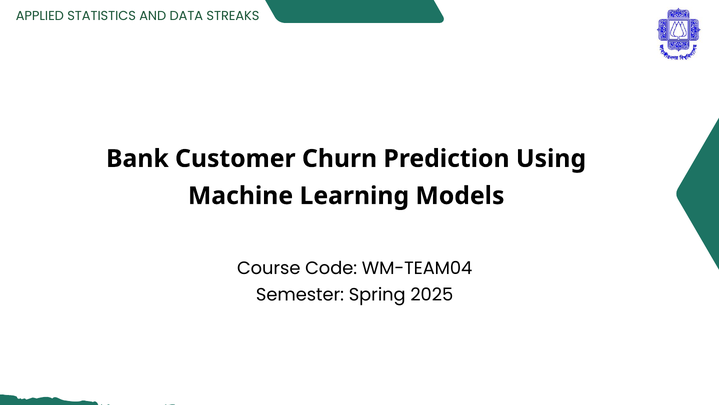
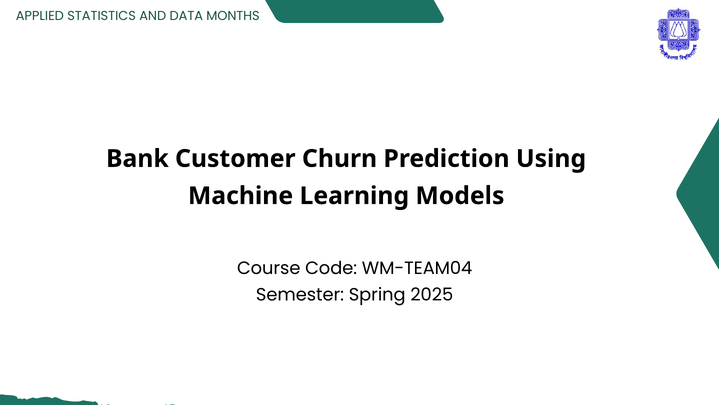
STREAKS: STREAKS -> MONTHS
